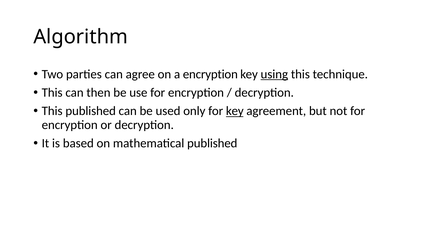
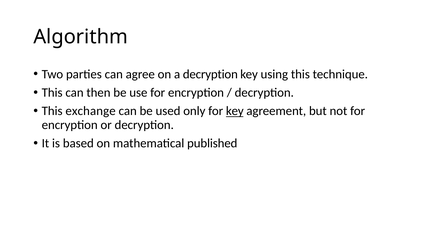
a encryption: encryption -> decryption
using underline: present -> none
This published: published -> exchange
